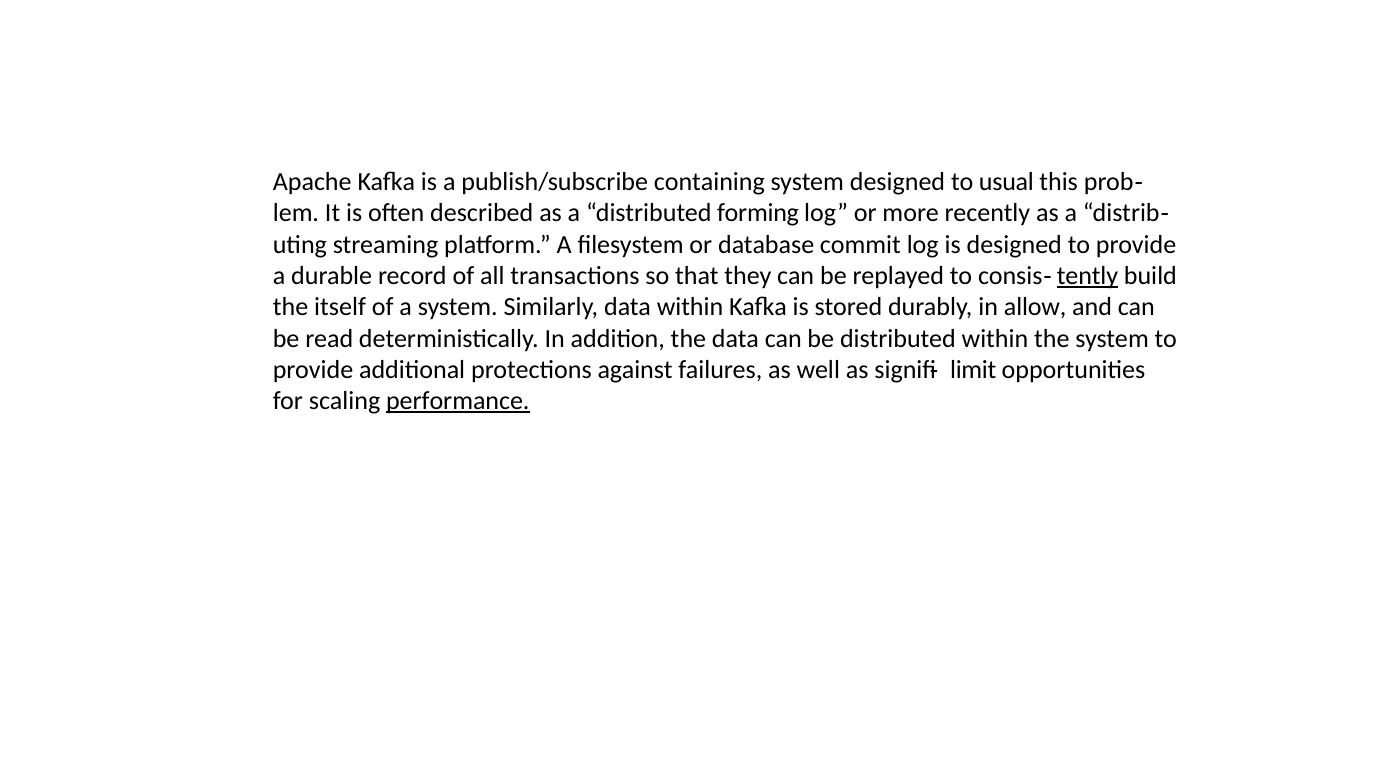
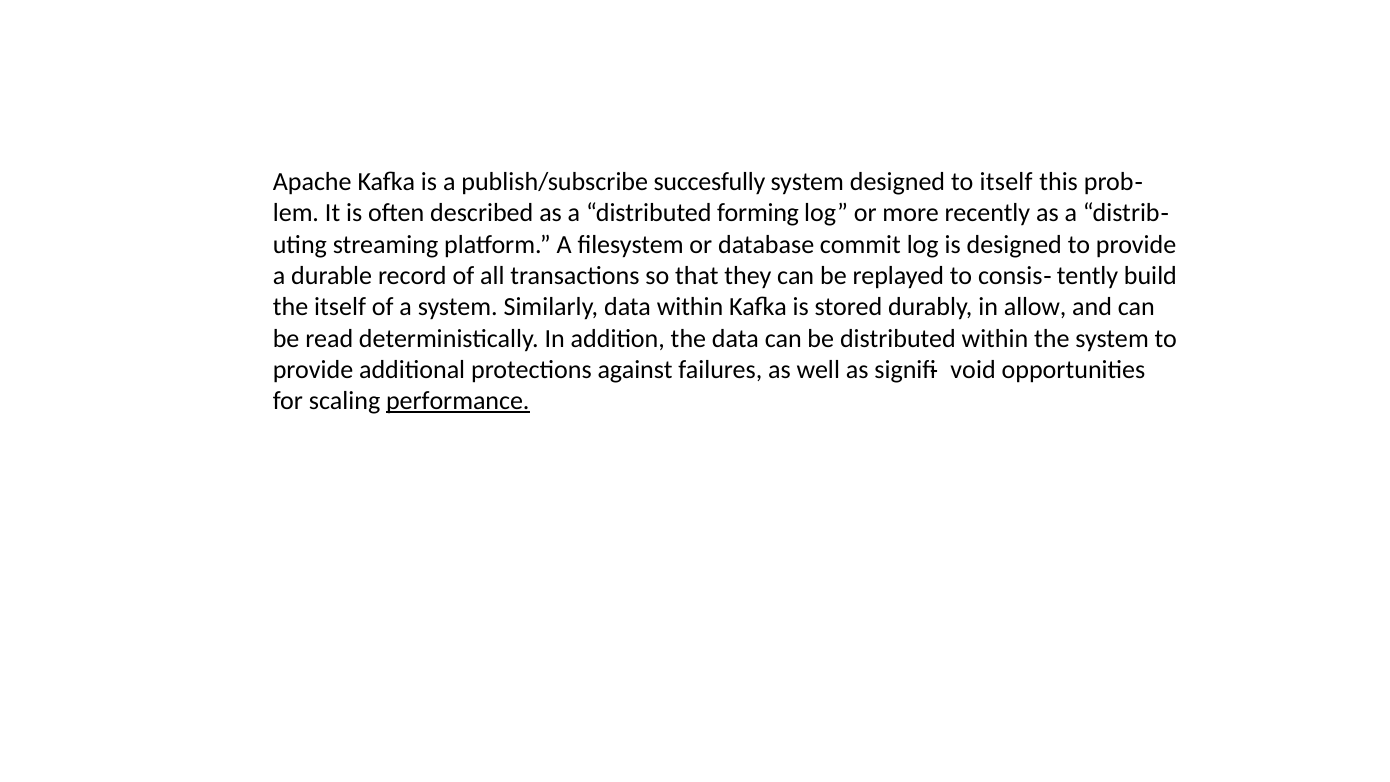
containing: containing -> succesfully
to usual: usual -> itself
tently underline: present -> none
limit: limit -> void
